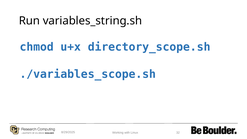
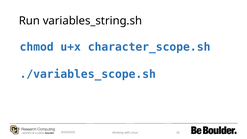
directory_scope.sh: directory_scope.sh -> character_scope.sh
